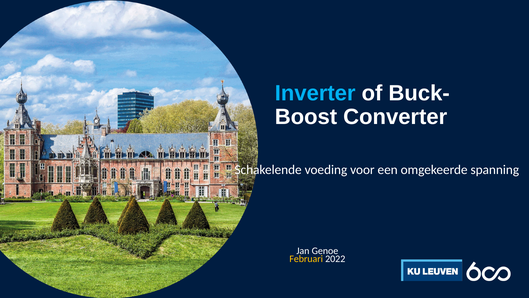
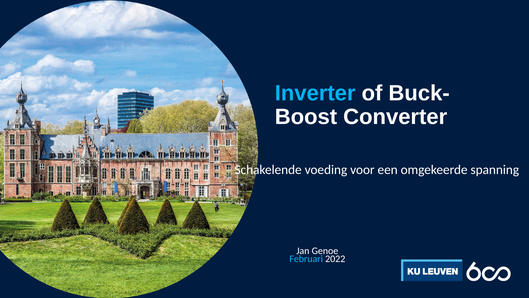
Februari colour: yellow -> light blue
